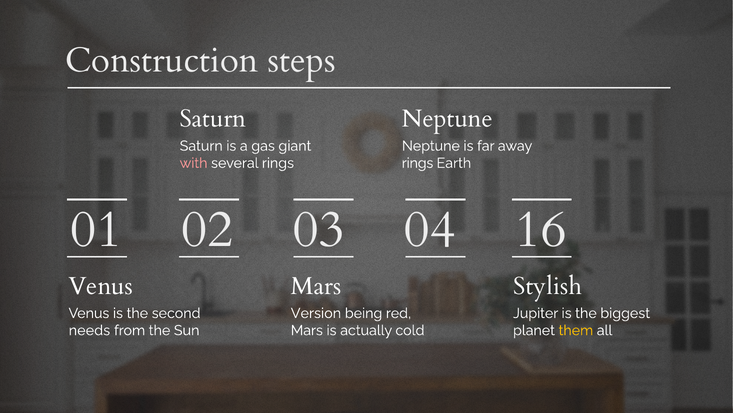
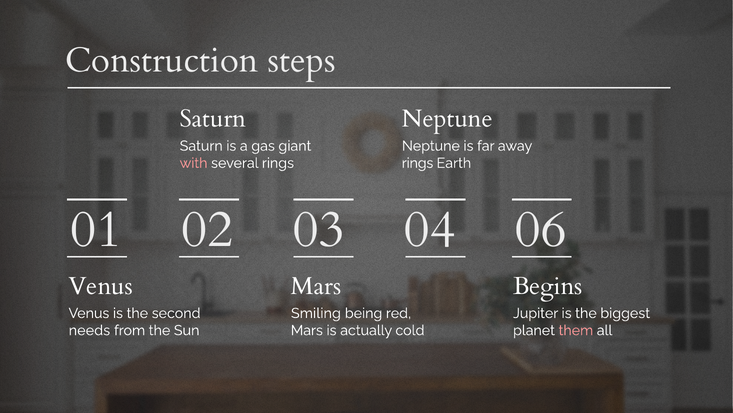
16: 16 -> 06
Stylish: Stylish -> Begins
Version: Version -> Smiling
them colour: yellow -> pink
